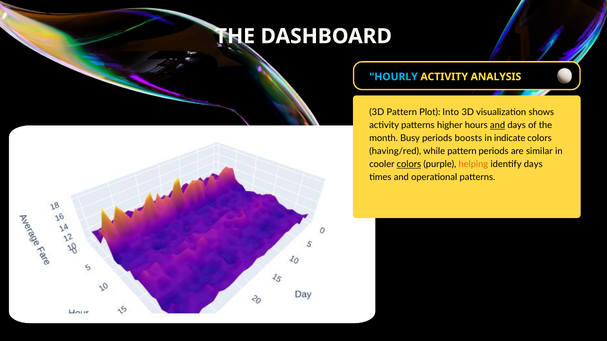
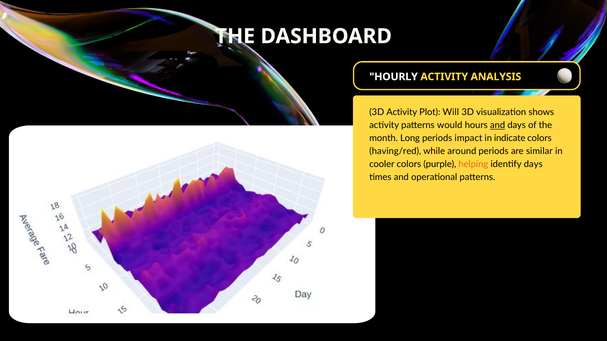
HOURLY colour: light blue -> white
3D Pattern: Pattern -> Activity
Into: Into -> Will
higher: higher -> would
Busy: Busy -> Long
boosts: boosts -> impact
while pattern: pattern -> around
colors at (409, 164) underline: present -> none
